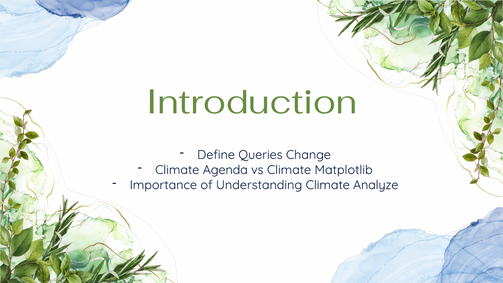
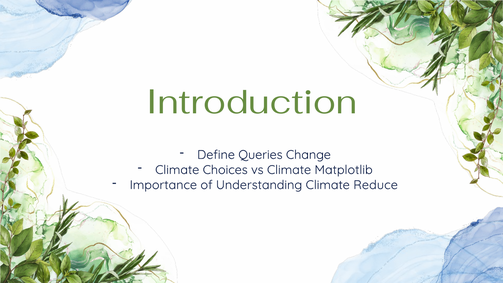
Agenda: Agenda -> Choices
Analyze: Analyze -> Reduce
